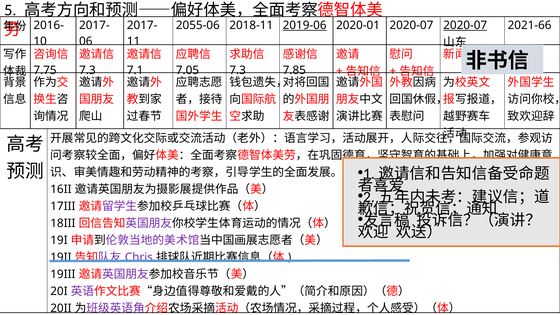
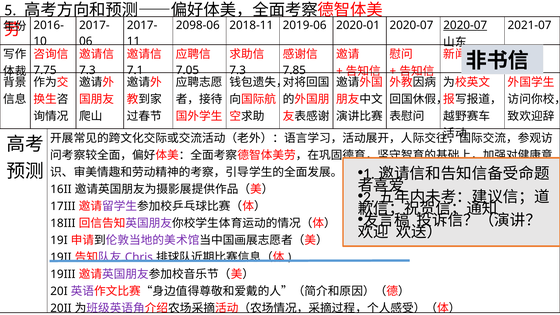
2055-06: 2055-06 -> 2098-06
2019-06 underline: present -> none
2021-66: 2021-66 -> 2021-07
